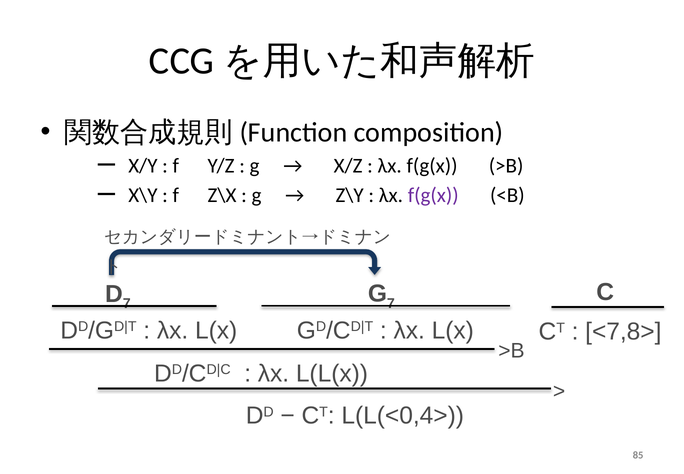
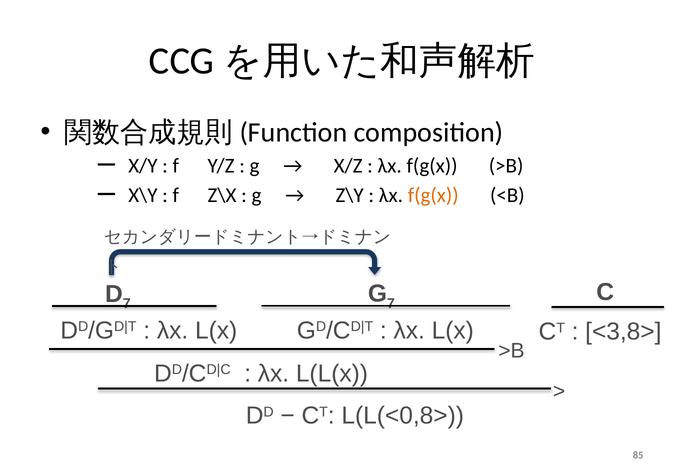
f(g(x at (433, 195) colour: purple -> orange
<7,8>: <7,8> -> <3,8>
L(L(<0,4>: L(L(<0,4> -> L(L(<0,8>
